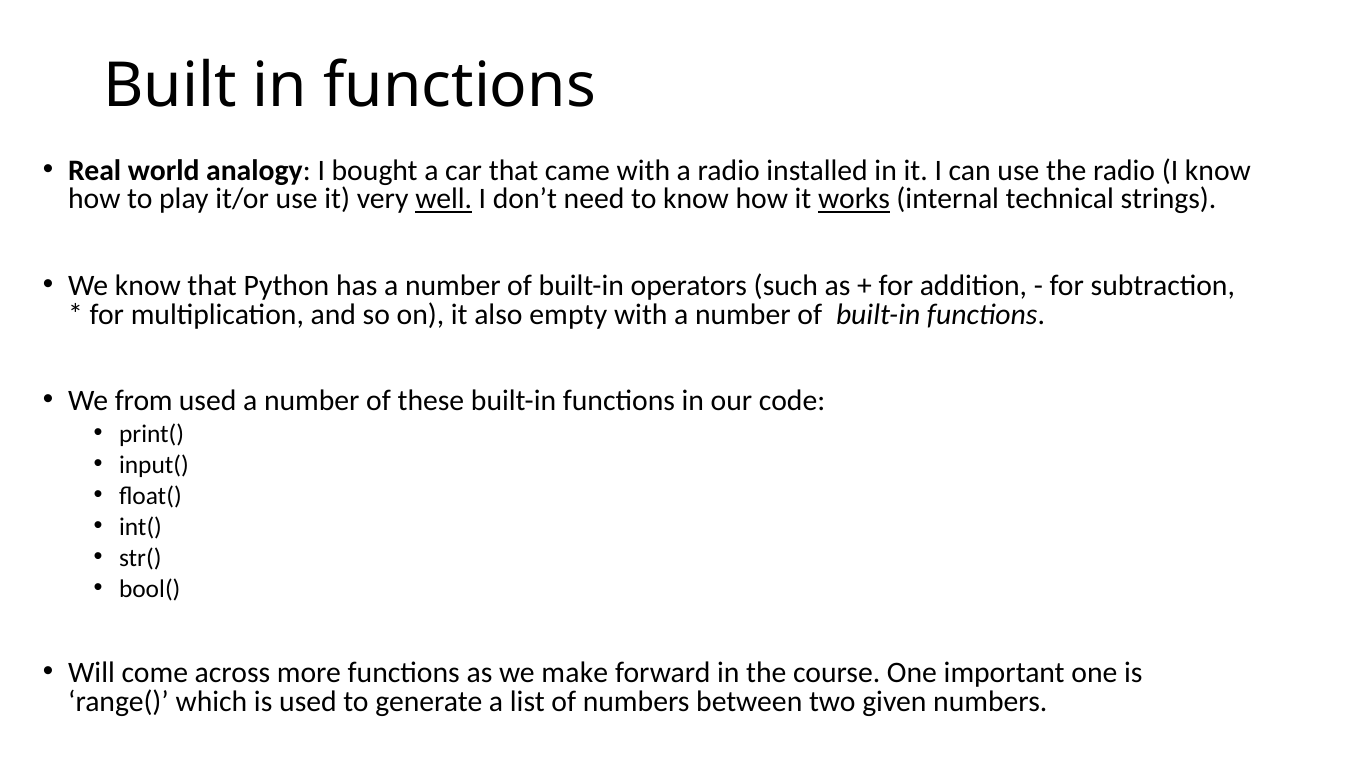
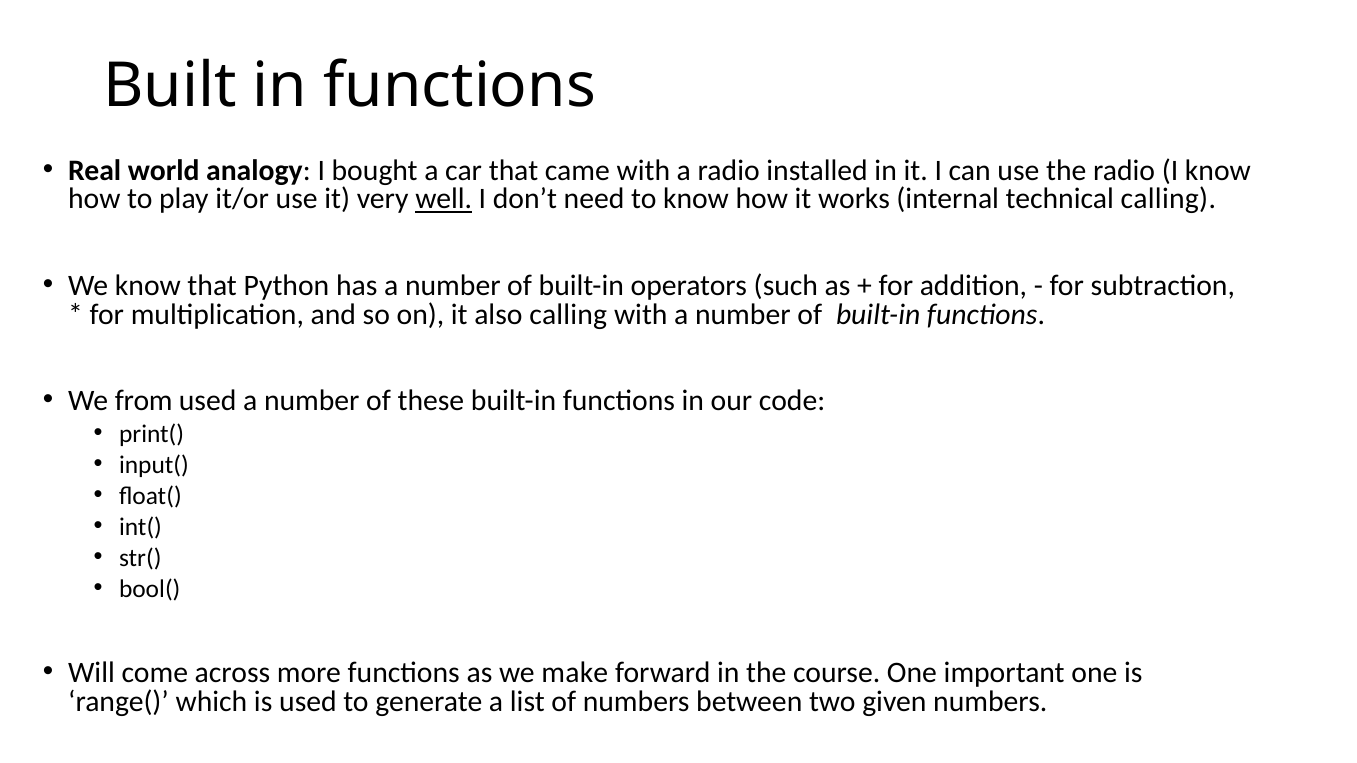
works underline: present -> none
technical strings: strings -> calling
also empty: empty -> calling
